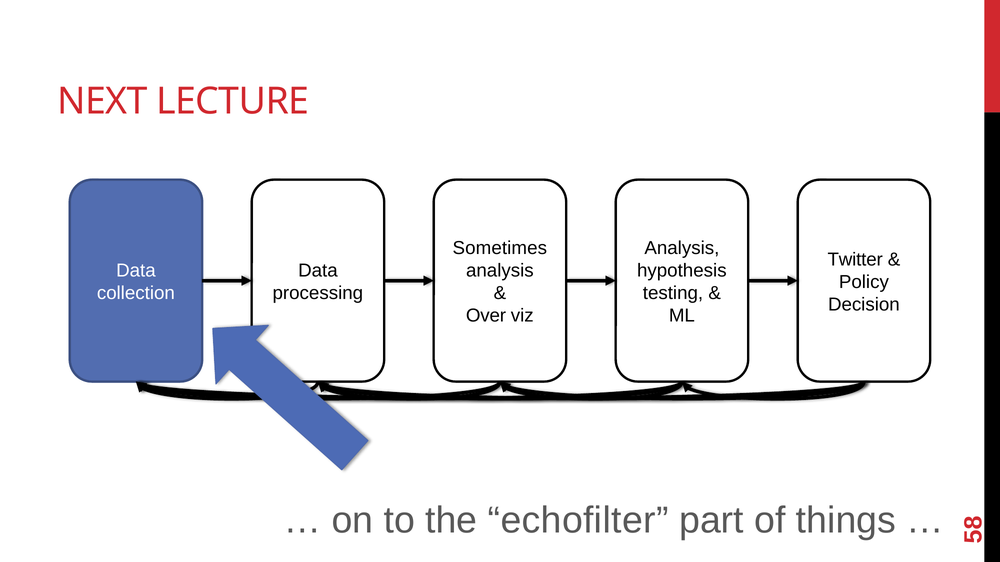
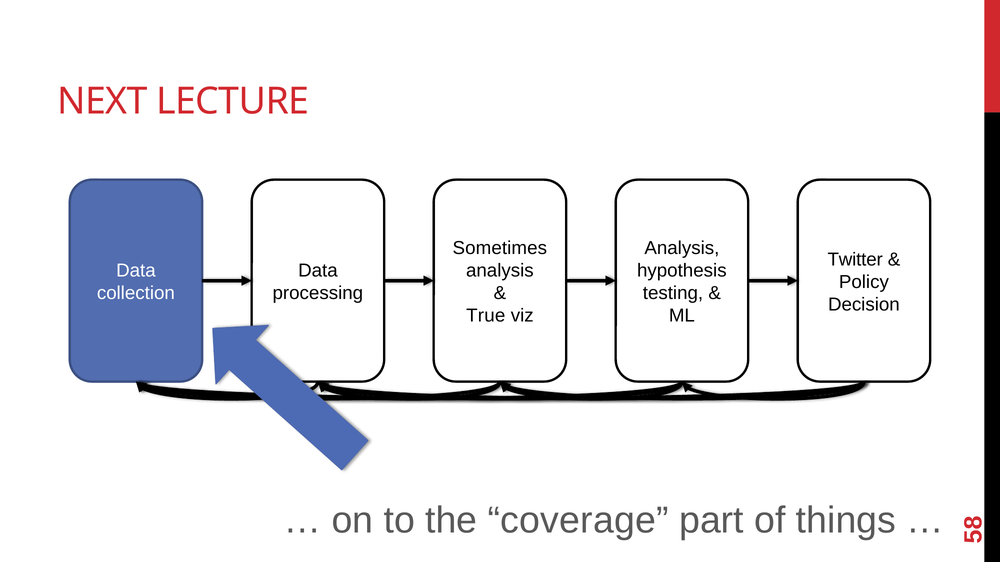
Over: Over -> True
echofilter: echofilter -> coverage
